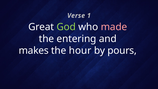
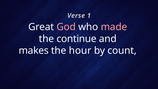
God colour: light green -> pink
entering: entering -> continue
pours: pours -> count
